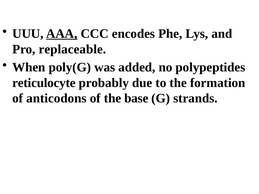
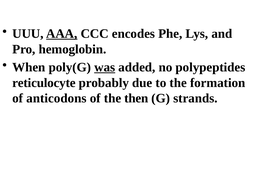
replaceable: replaceable -> hemoglobin
was underline: none -> present
base: base -> then
